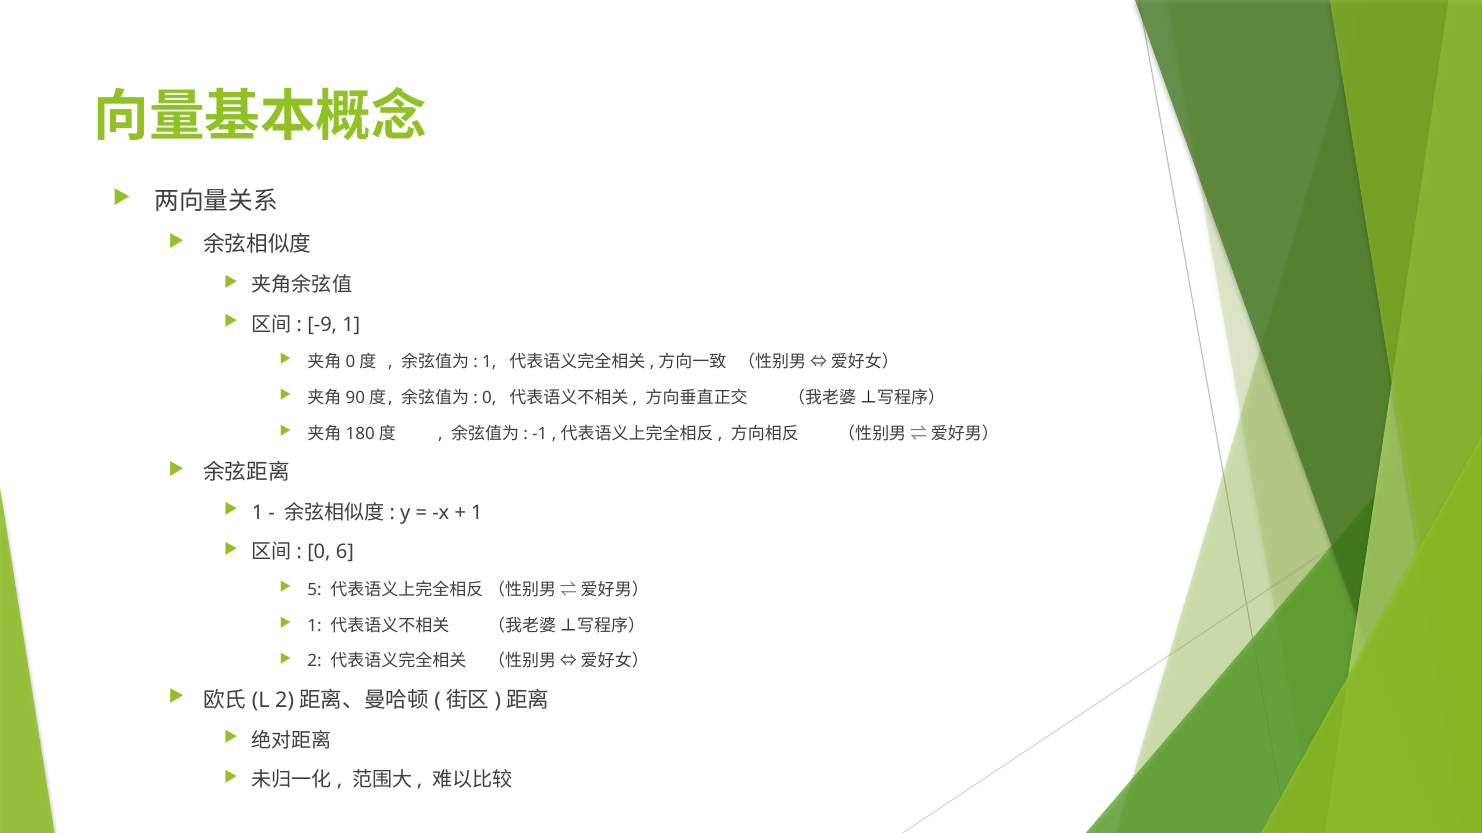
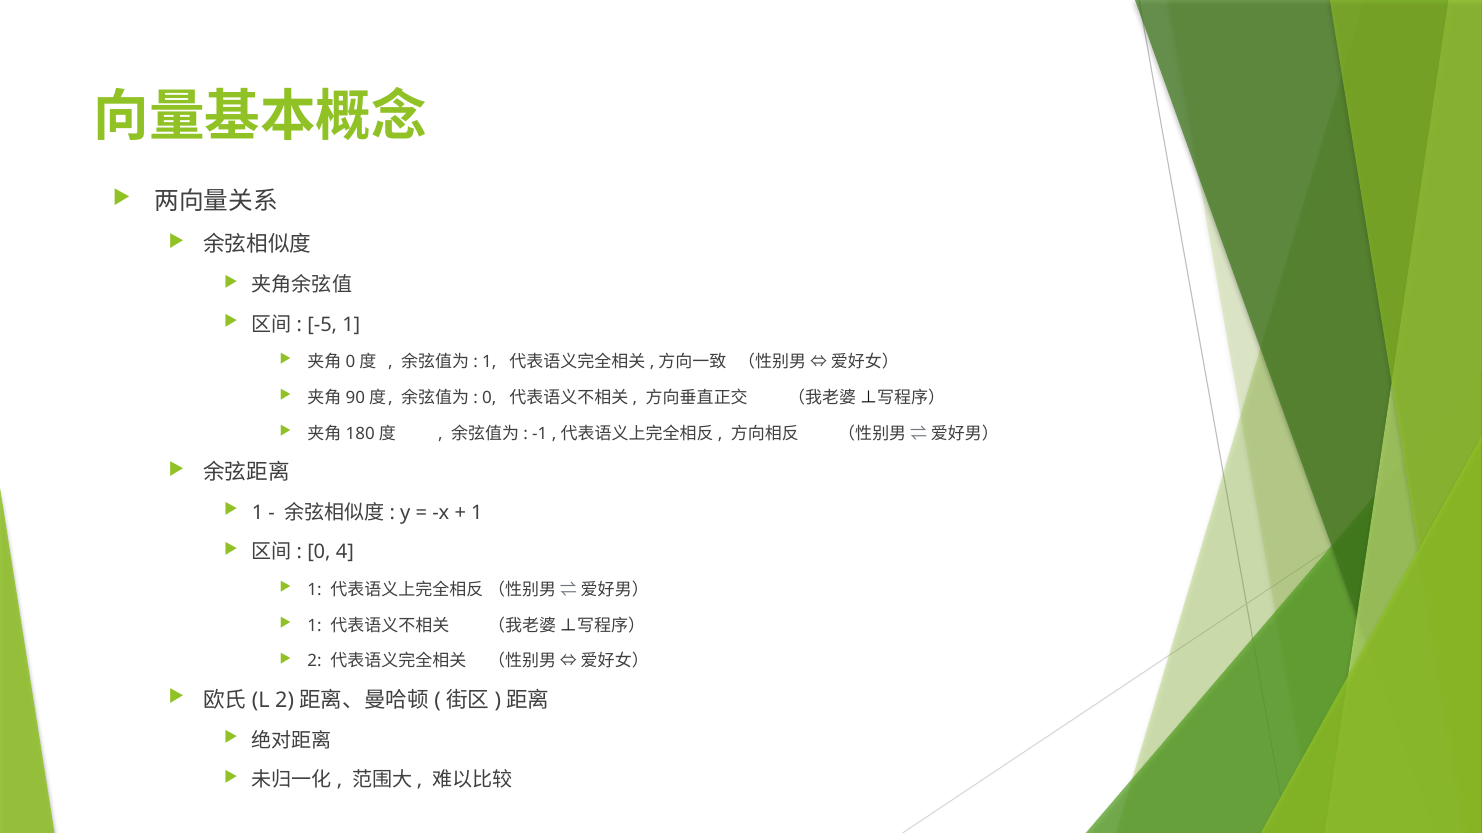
-9: -9 -> -5
6: 6 -> 4
5 at (315, 590): 5 -> 1
